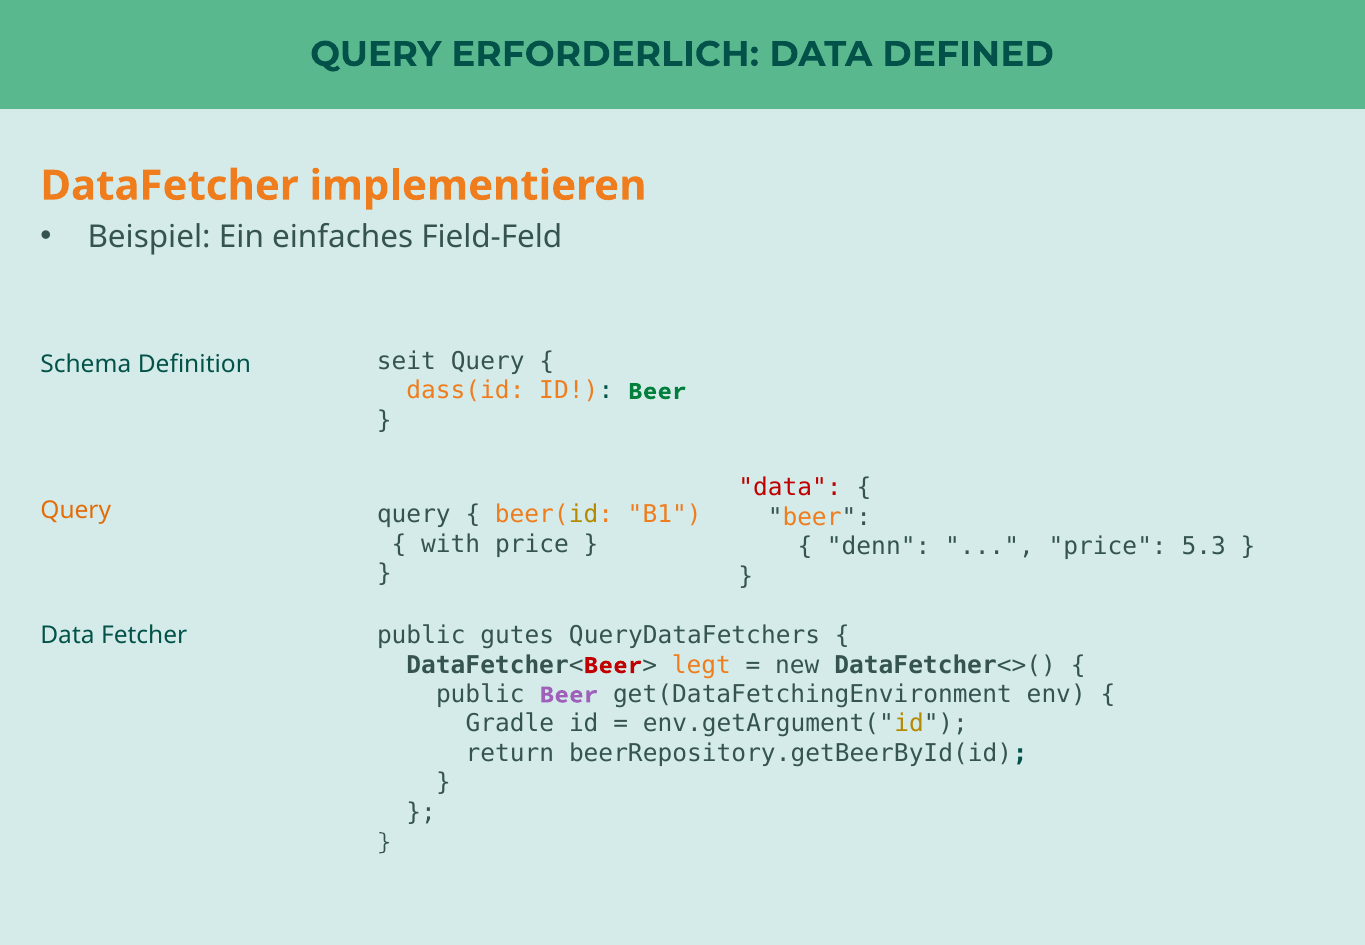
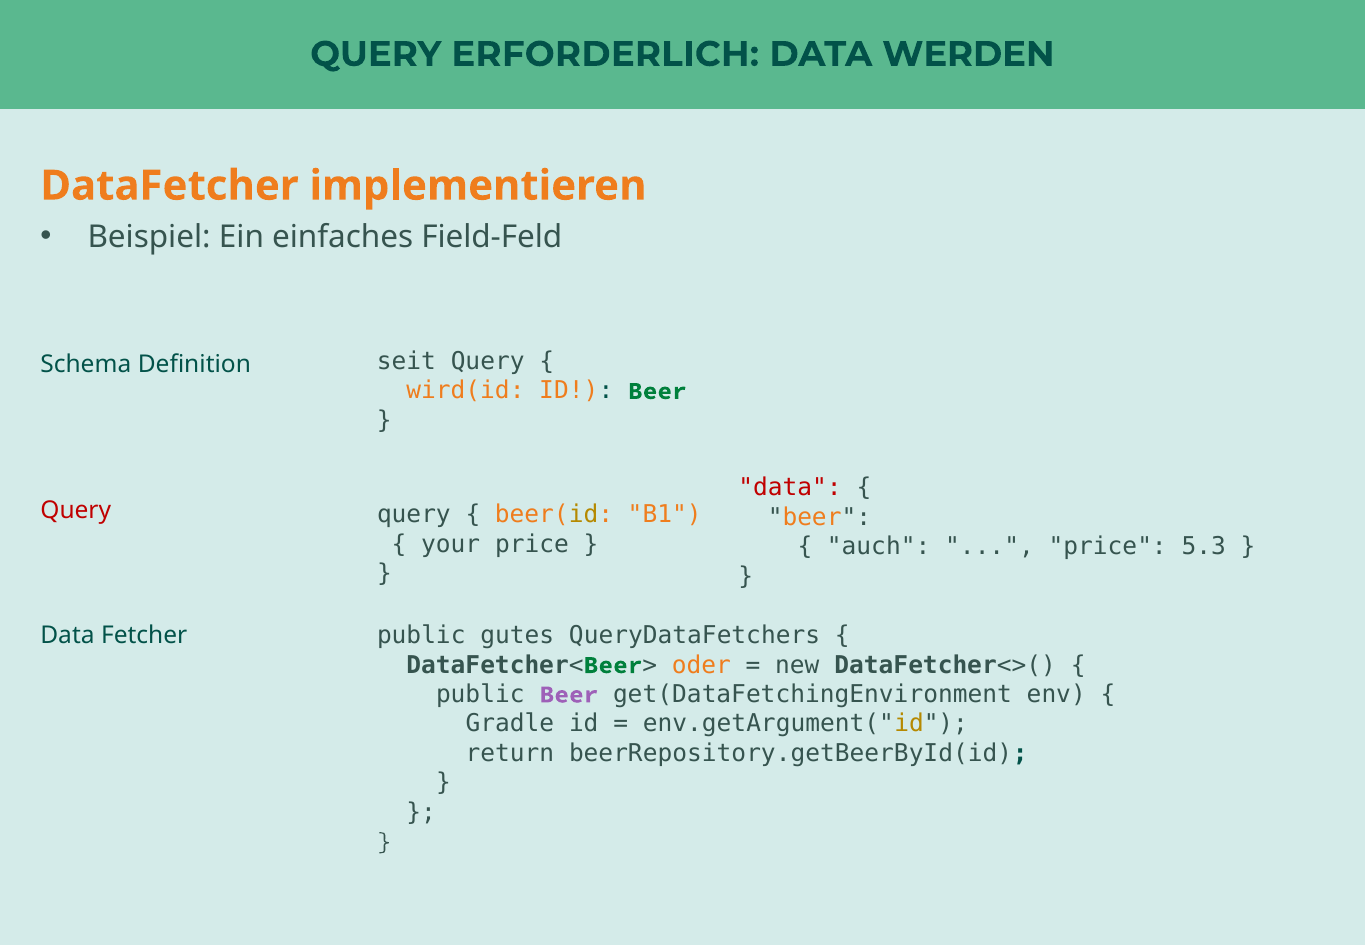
DEFINED: DEFINED -> WERDEN
dass(id: dass(id -> wird(id
Query at (76, 510) colour: orange -> red
with: with -> your
denn: denn -> auch
Beer at (613, 665) colour: red -> green
legt: legt -> oder
